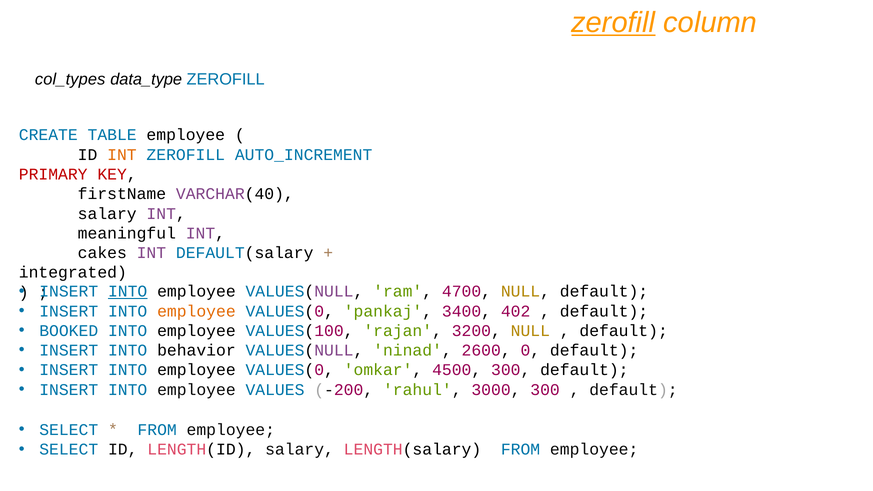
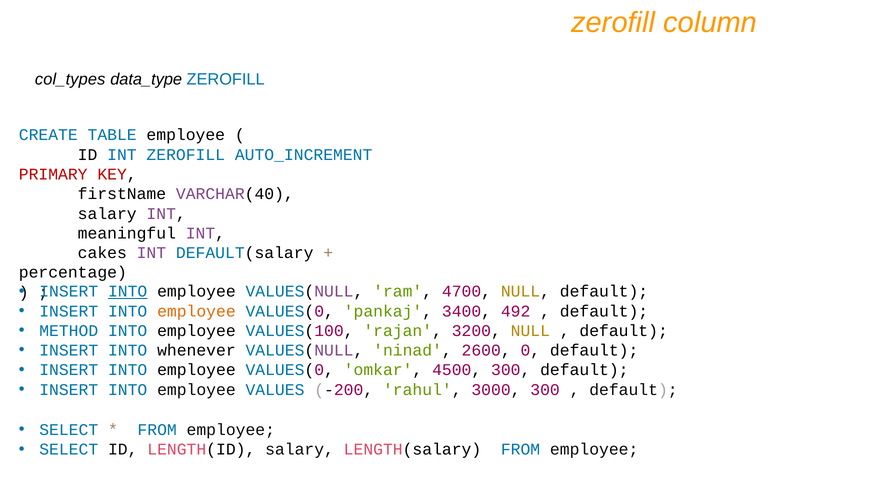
zerofill at (613, 23) underline: present -> none
INT at (122, 155) colour: orange -> blue
integrated: integrated -> percentage
402: 402 -> 492
BOOKED: BOOKED -> METHOD
behavior: behavior -> whenever
